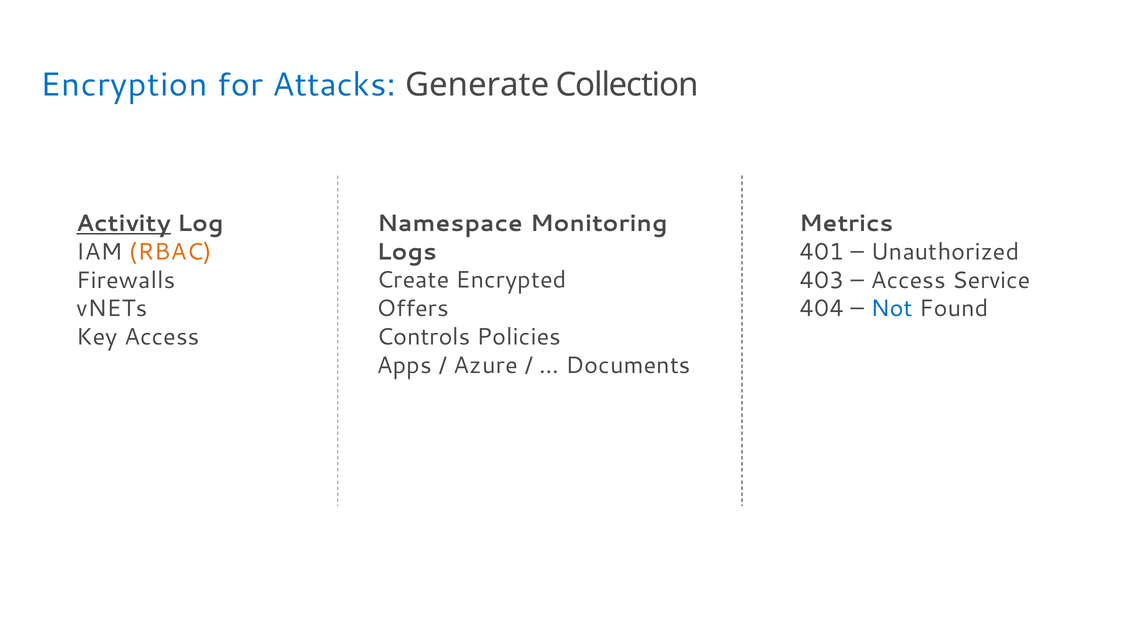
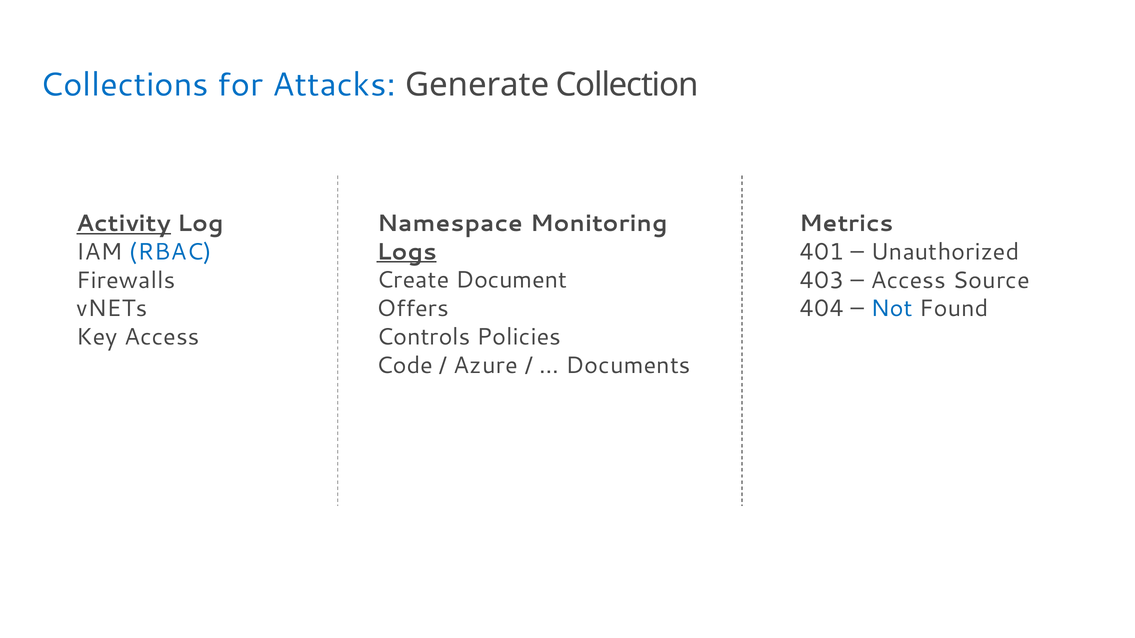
Encryption: Encryption -> Collections
Logs underline: none -> present
RBAC colour: orange -> blue
Encrypted: Encrypted -> Document
Service: Service -> Source
Apps: Apps -> Code
